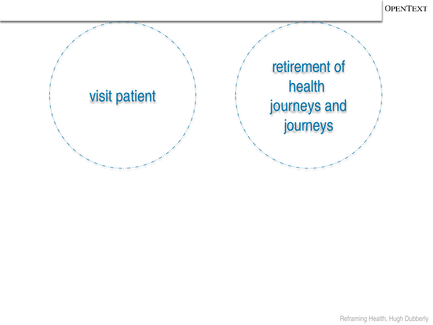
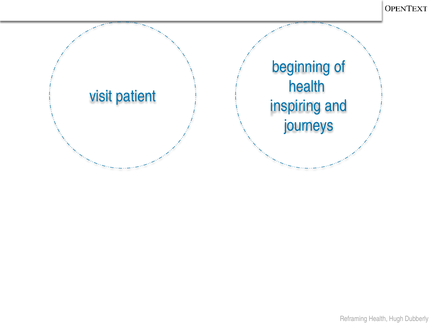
retirement: retirement -> beginning
journeys at (296, 106): journeys -> inspiring
